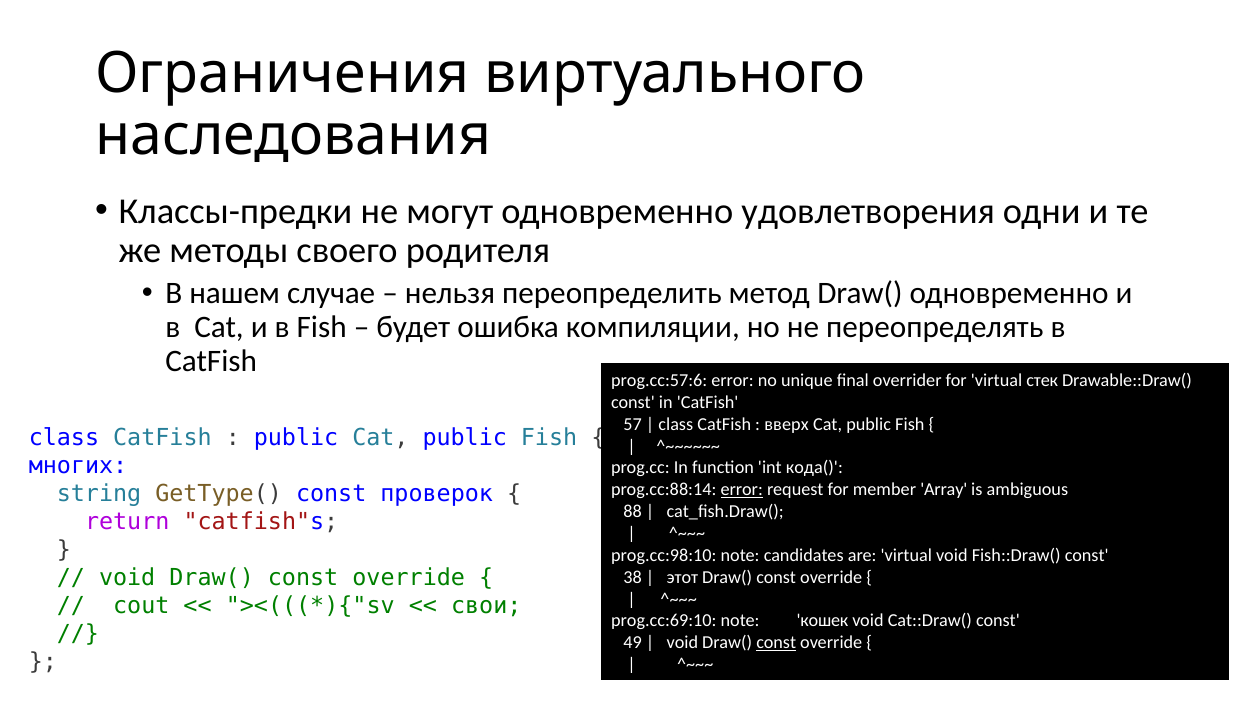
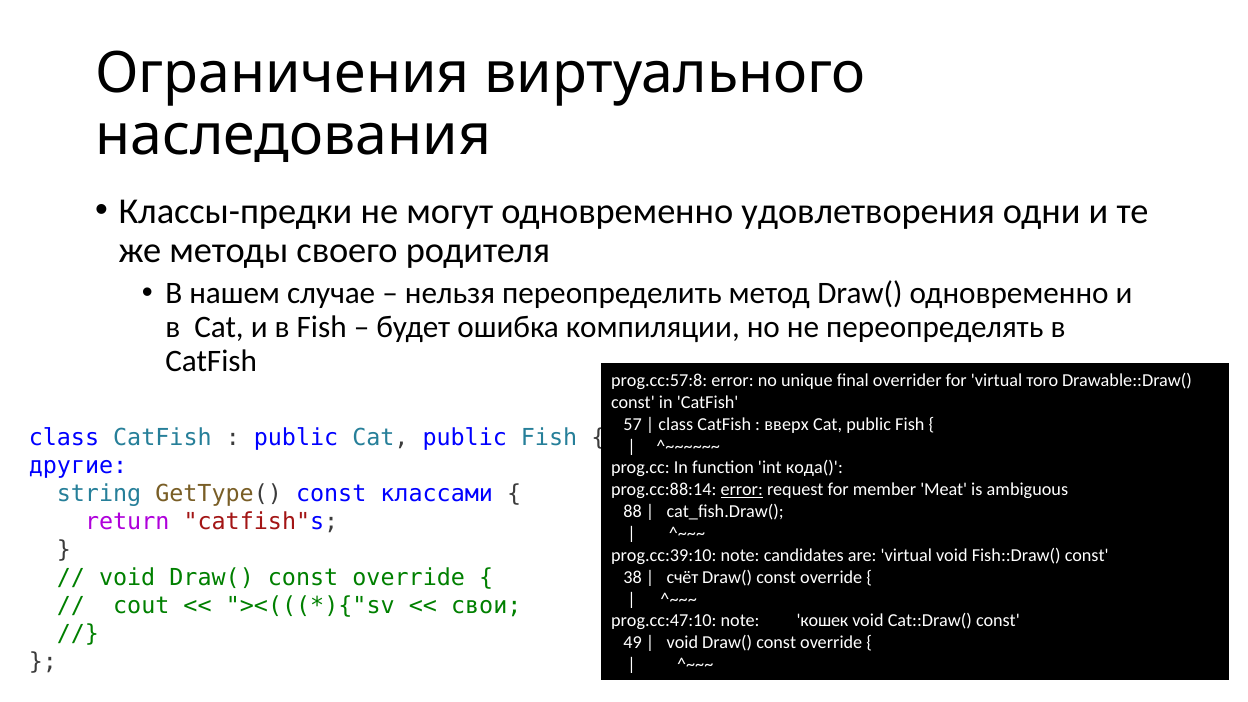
prog.cc:57:6: prog.cc:57:6 -> prog.cc:57:8
стек: стек -> того
многих: многих -> другие
Array: Array -> Meat
проверок: проверок -> классами
prog.cc:98:10: prog.cc:98:10 -> prog.cc:39:10
этот: этот -> счёт
prog.cc:69:10: prog.cc:69:10 -> prog.cc:47:10
const at (776, 643) underline: present -> none
